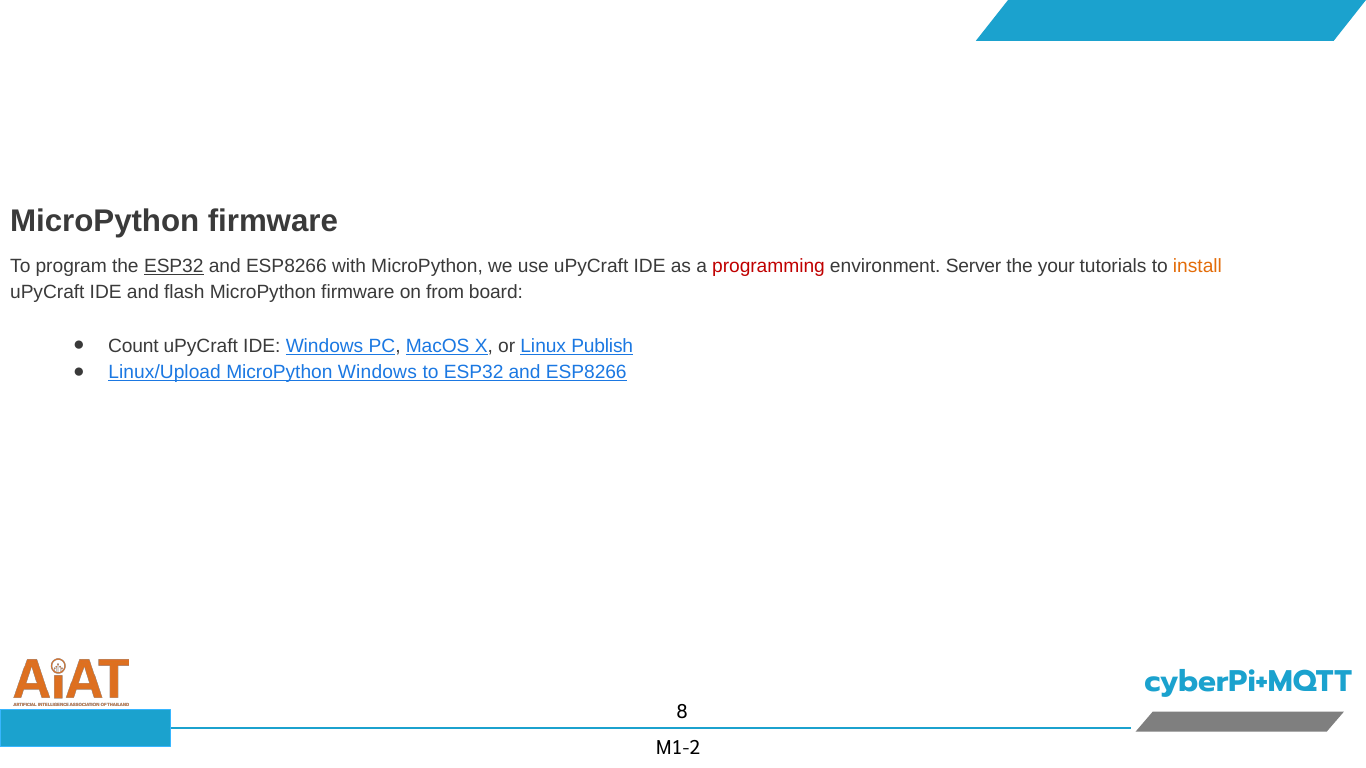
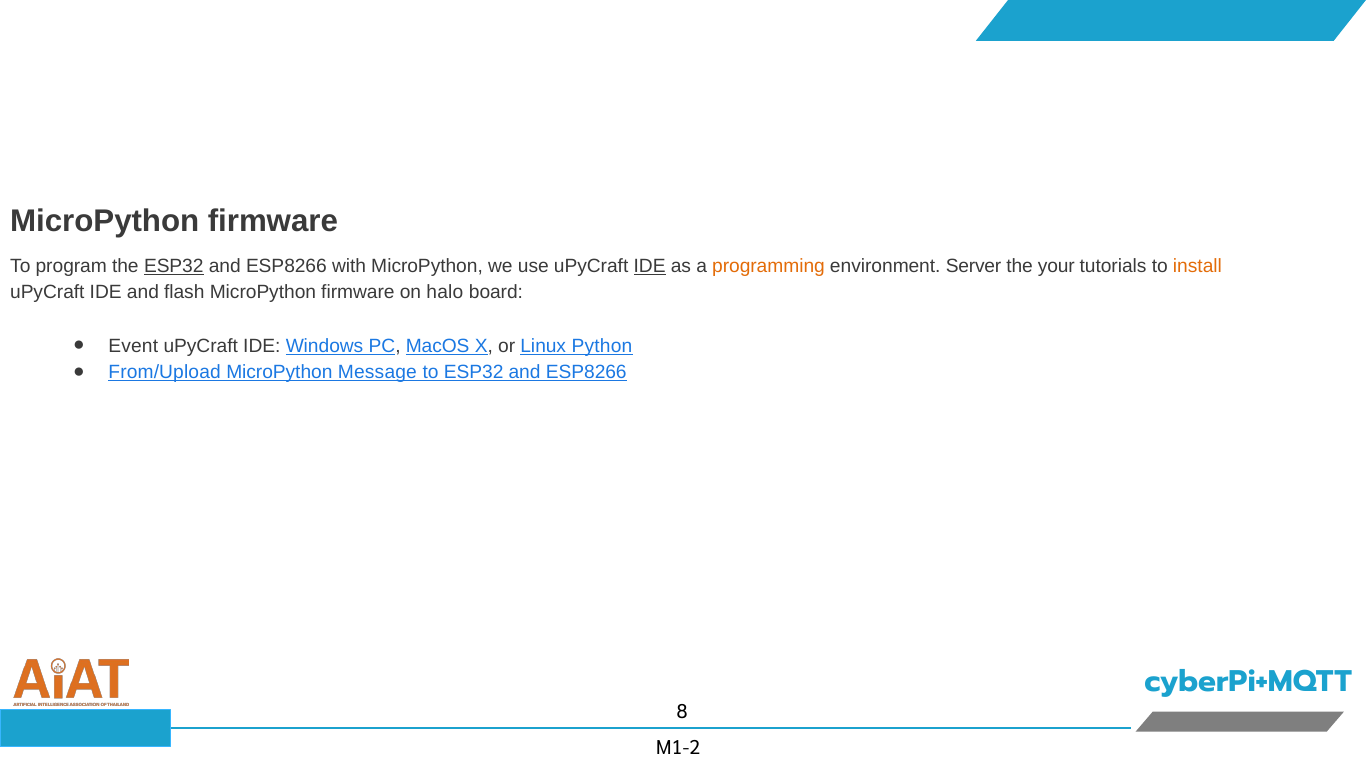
IDE at (650, 266) underline: none -> present
programming colour: red -> orange
from: from -> halo
Count: Count -> Event
Publish: Publish -> Python
Linux/Upload: Linux/Upload -> From/Upload
MicroPython Windows: Windows -> Message
